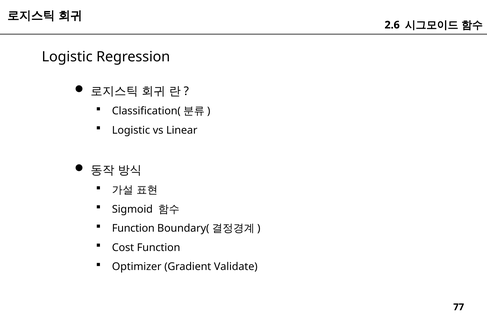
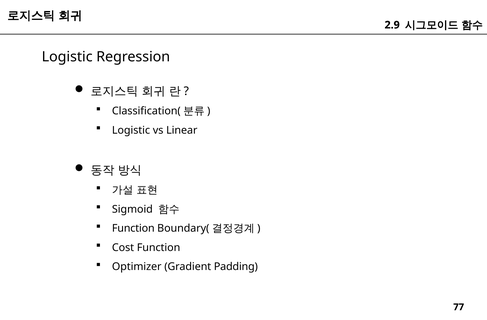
2.6: 2.6 -> 2.9
Validate: Validate -> Padding
